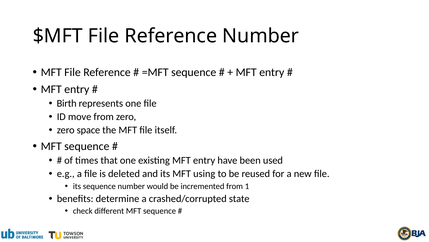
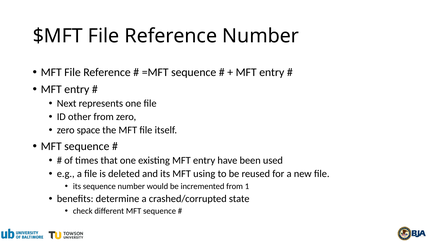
Birth: Birth -> Next
move: move -> other
